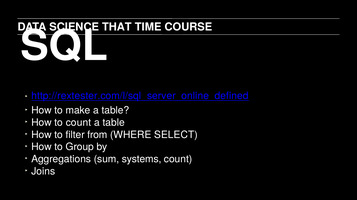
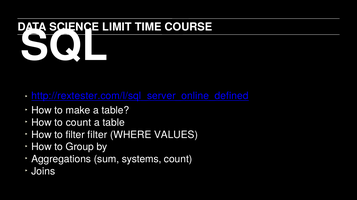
THAT: THAT -> LIMIT
filter from: from -> filter
SELECT: SELECT -> VALUES
